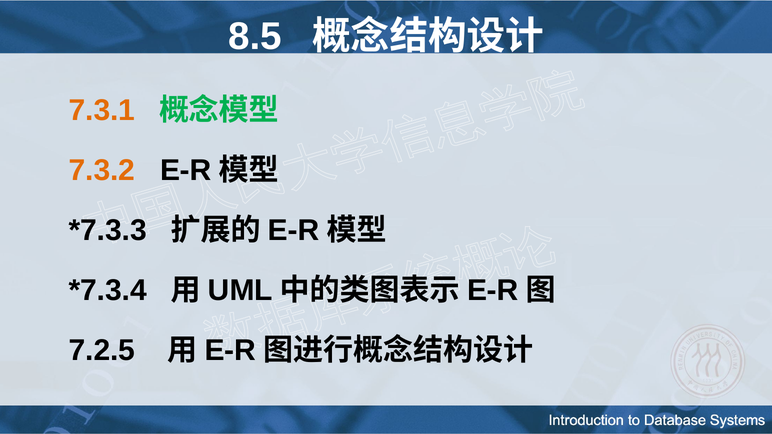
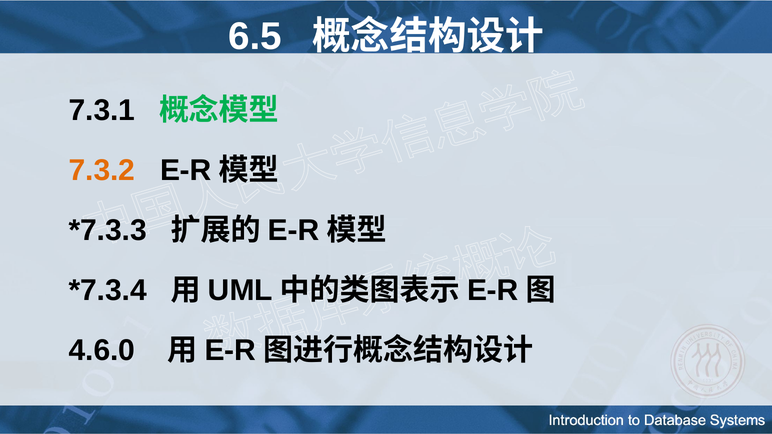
8.5: 8.5 -> 6.5
7.3.1 colour: orange -> black
7.2.5: 7.2.5 -> 4.6.0
